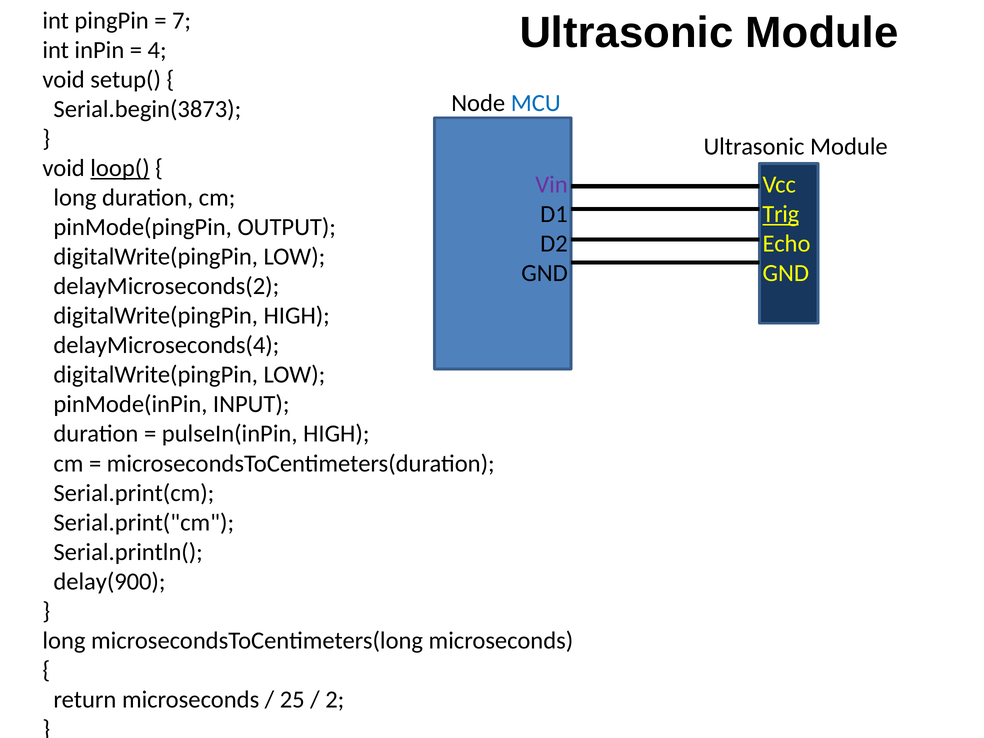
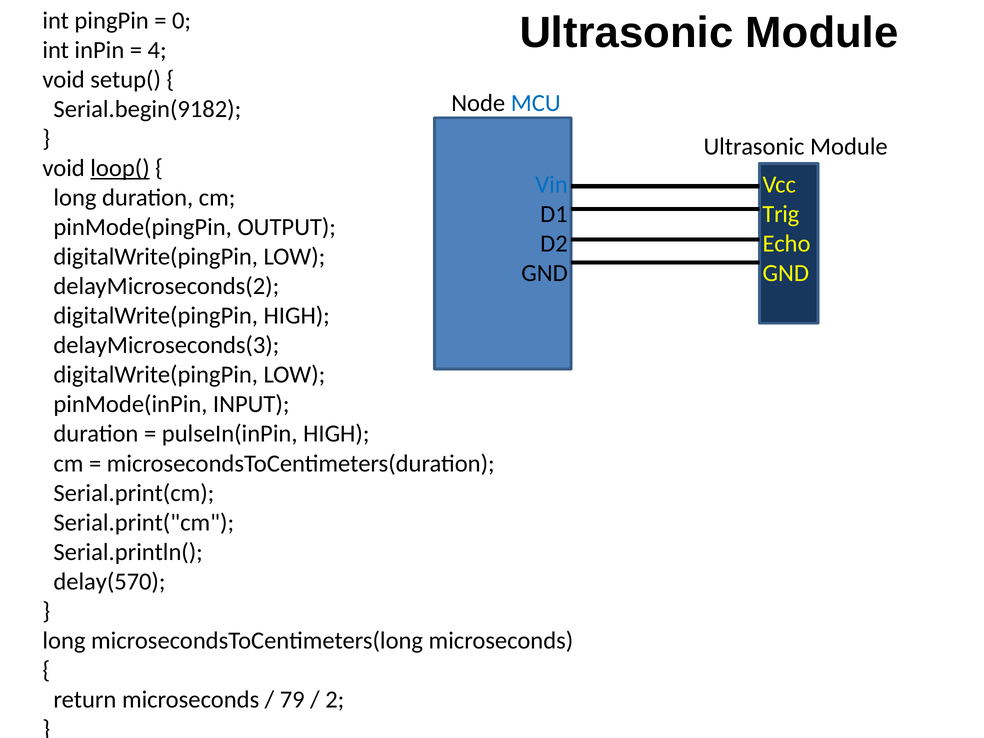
7: 7 -> 0
Serial.begin(3873: Serial.begin(3873 -> Serial.begin(9182
Vin colour: purple -> blue
Trig underline: present -> none
delayMicroseconds(4: delayMicroseconds(4 -> delayMicroseconds(3
delay(900: delay(900 -> delay(570
25: 25 -> 79
